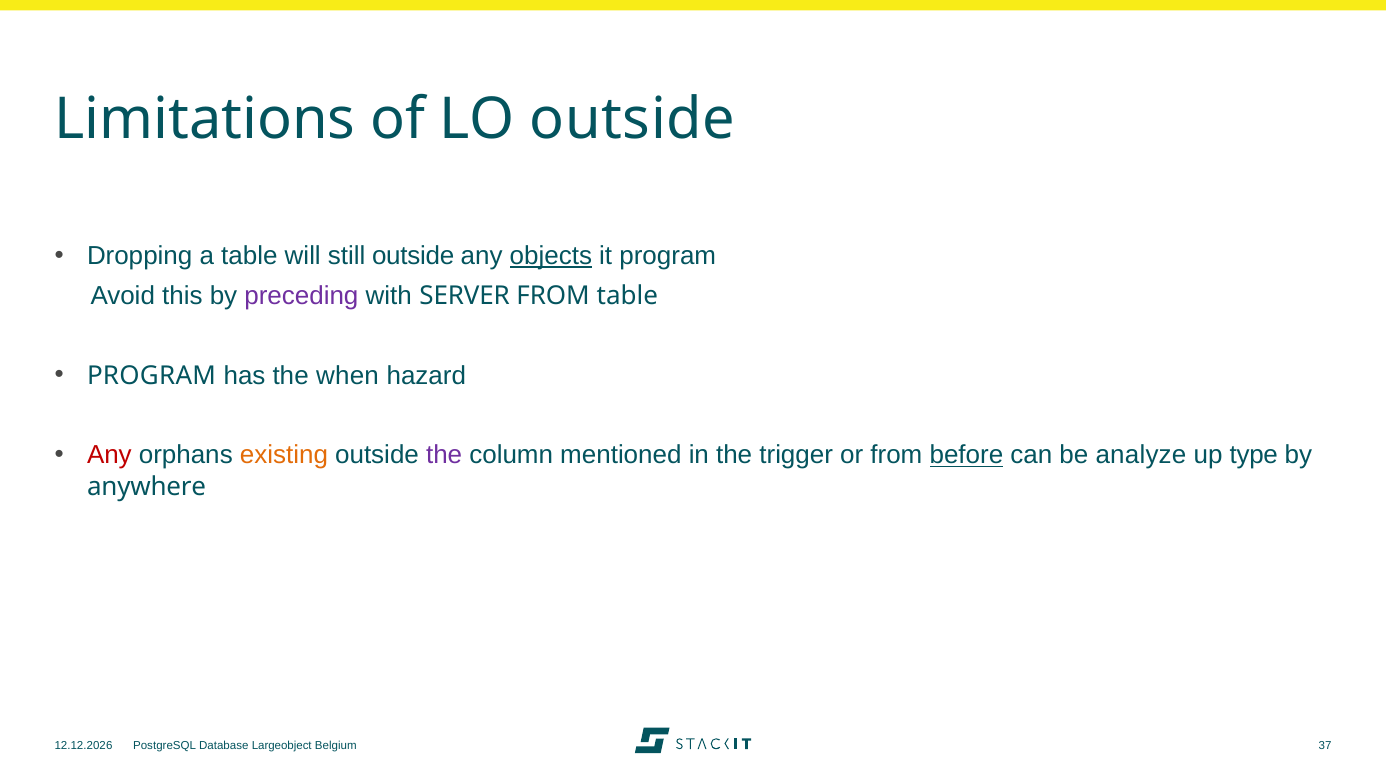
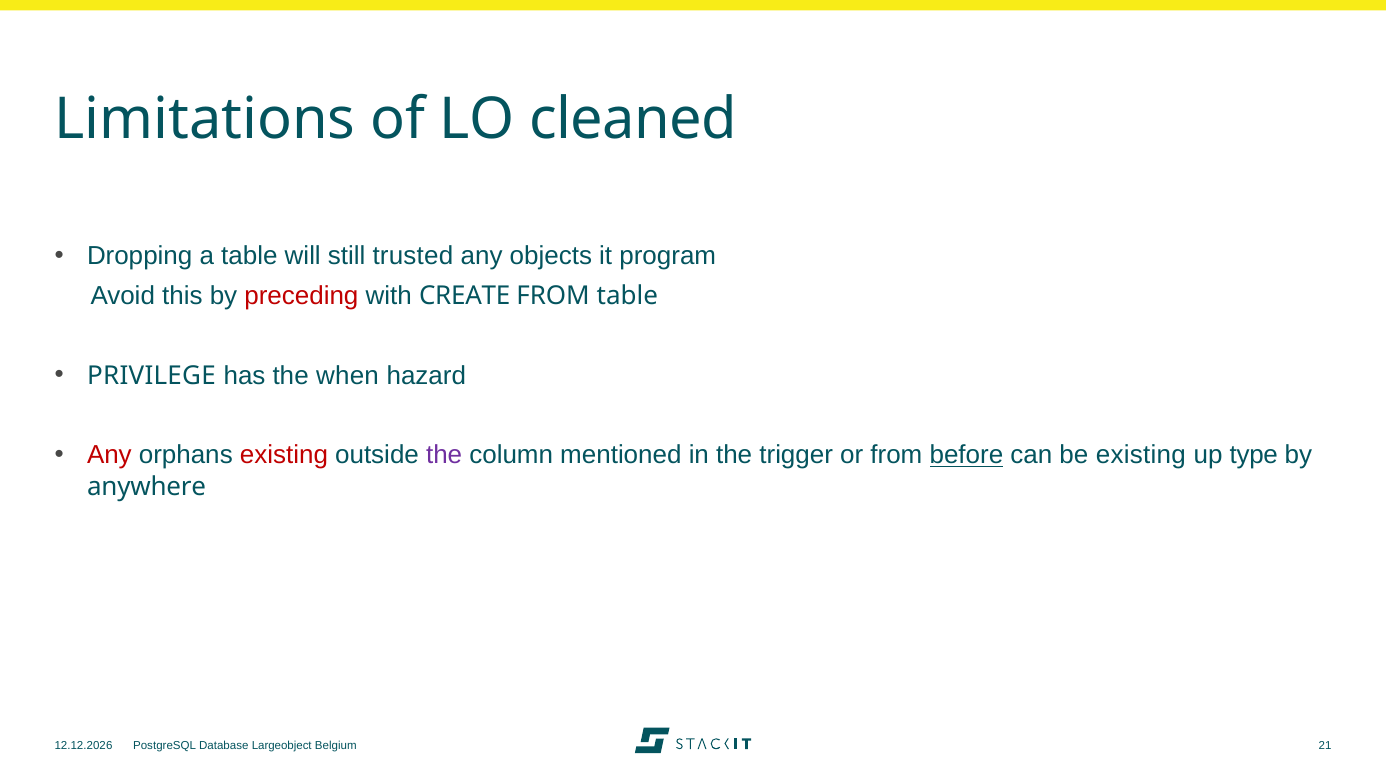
LO outside: outside -> cleaned
still outside: outside -> trusted
objects underline: present -> none
preceding colour: purple -> red
SERVER: SERVER -> CREATE
PROGRAM at (152, 375): PROGRAM -> PRIVILEGE
existing at (284, 455) colour: orange -> red
be analyze: analyze -> existing
37: 37 -> 21
